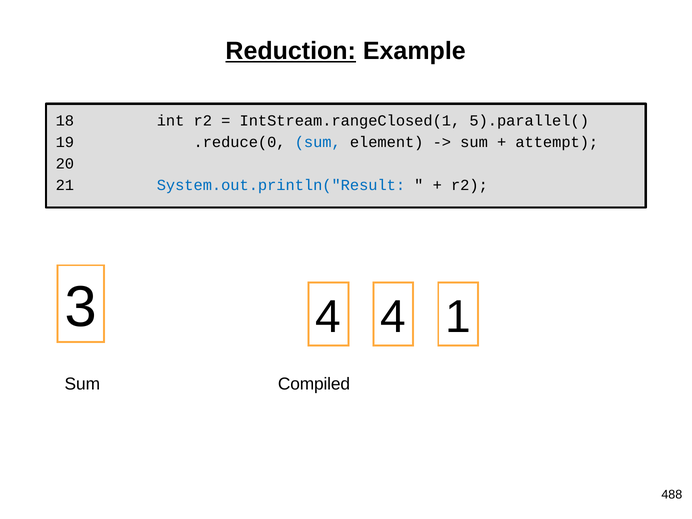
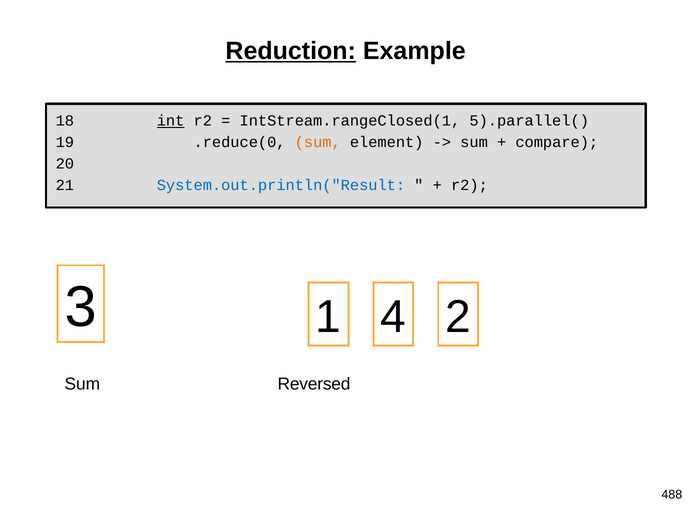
int underline: none -> present
sum at (318, 142) colour: blue -> orange
attempt: attempt -> compare
3 4: 4 -> 1
1: 1 -> 2
Compiled: Compiled -> Reversed
